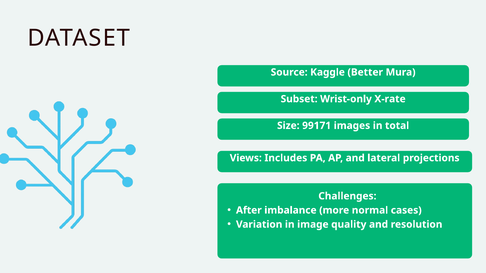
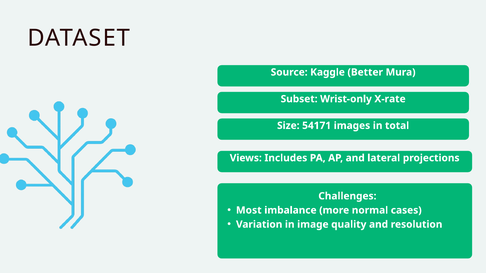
99171: 99171 -> 54171
After: After -> Most
